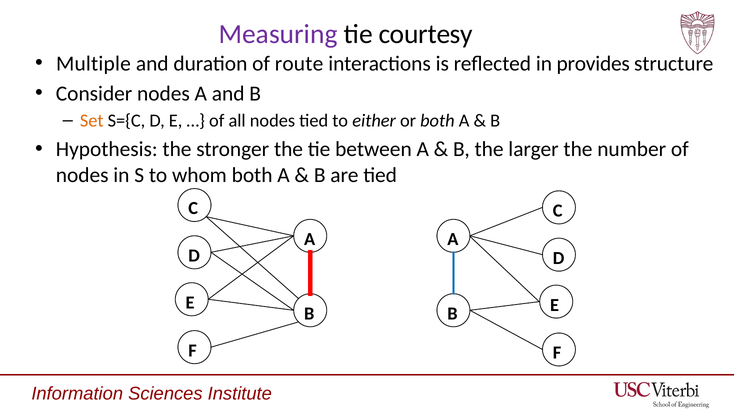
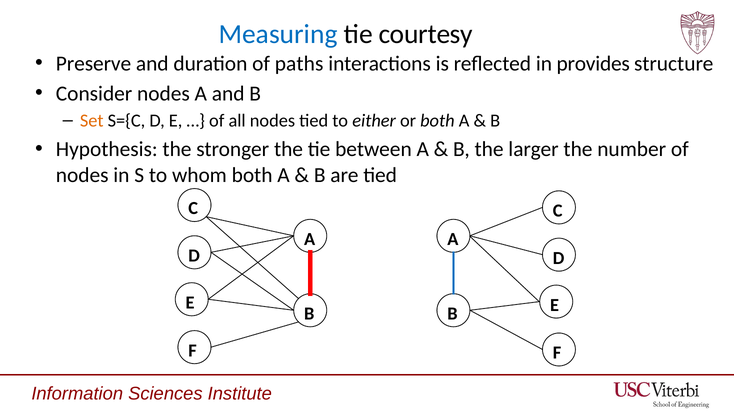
Measuring colour: purple -> blue
Multiple: Multiple -> Preserve
route: route -> paths
